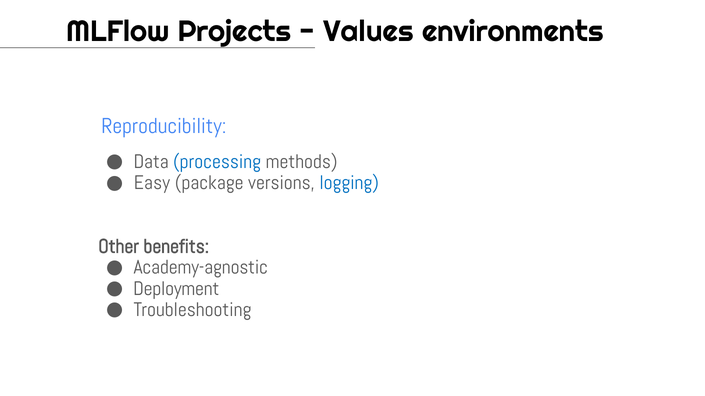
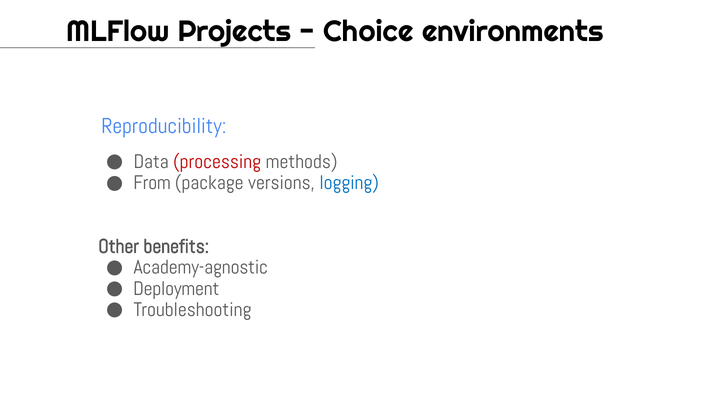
Values: Values -> Choice
processing colour: blue -> red
Easy: Easy -> From
